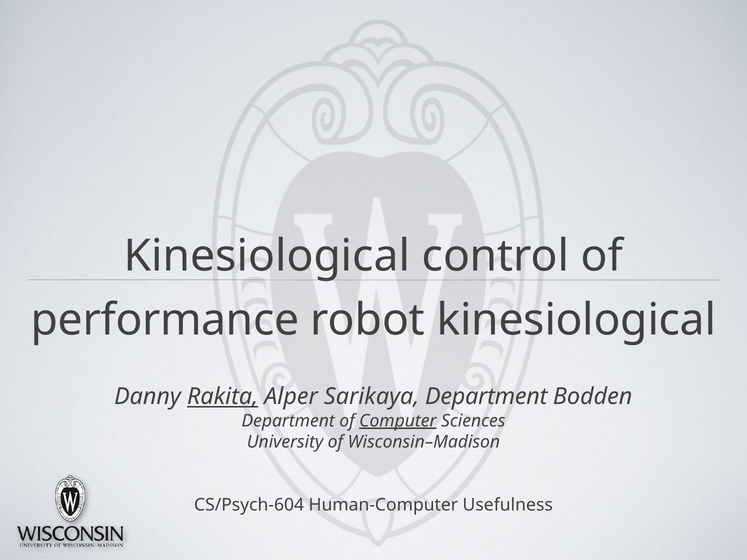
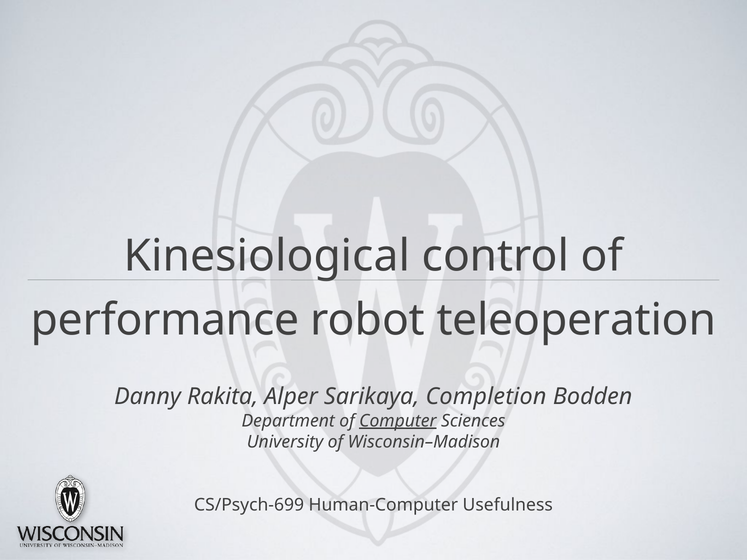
robot kinesiological: kinesiological -> teleoperation
Rakita underline: present -> none
Sarikaya Department: Department -> Completion
CS/Psych-604: CS/Psych-604 -> CS/Psych-699
